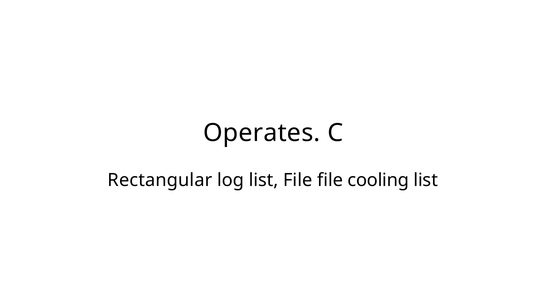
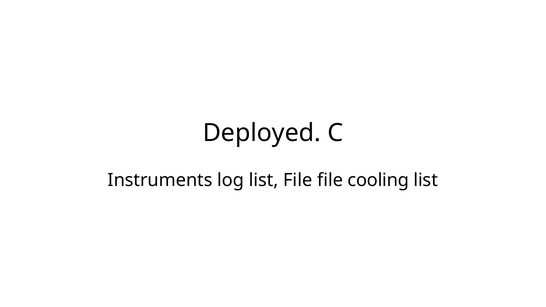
Operates: Operates -> Deployed
Rectangular: Rectangular -> Instruments
